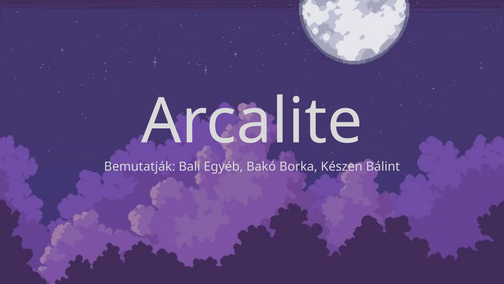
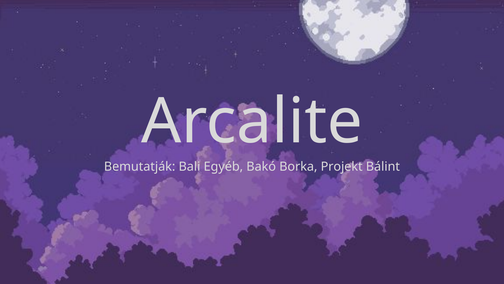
Készen: Készen -> Projekt
